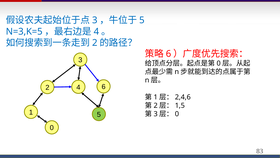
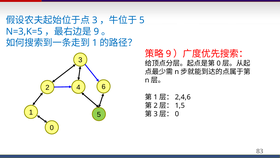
4 at (96, 31): 4 -> 9
2 at (95, 43): 2 -> 1
6 at (168, 54): 6 -> 9
